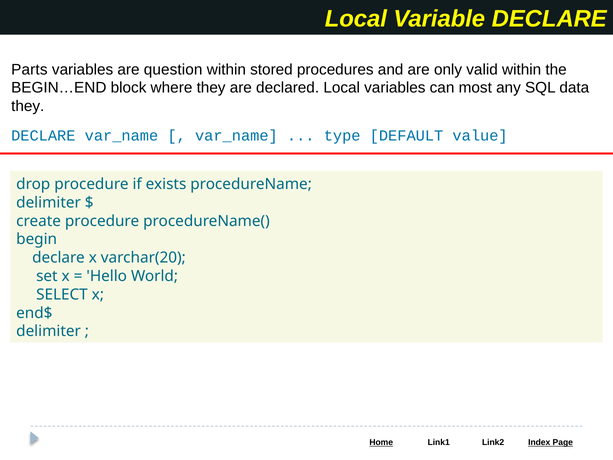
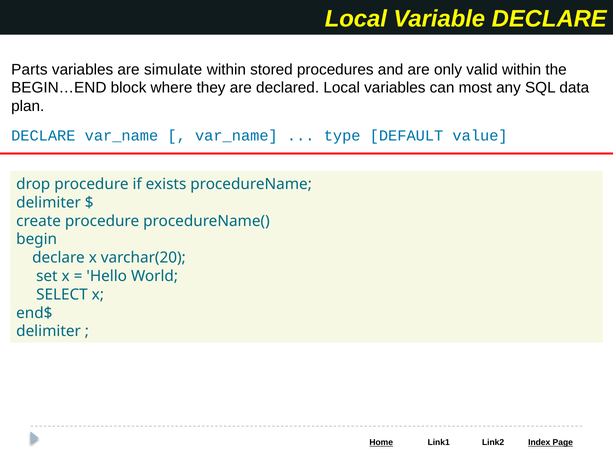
question: question -> simulate
they at (28, 106): they -> plan
